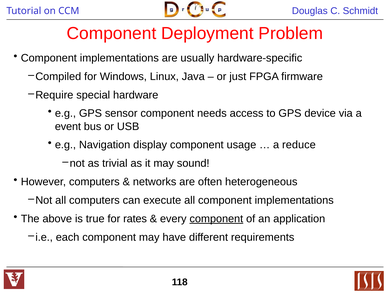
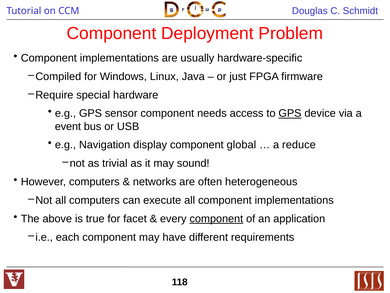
GPS at (290, 113) underline: none -> present
usage: usage -> global
rates: rates -> facet
